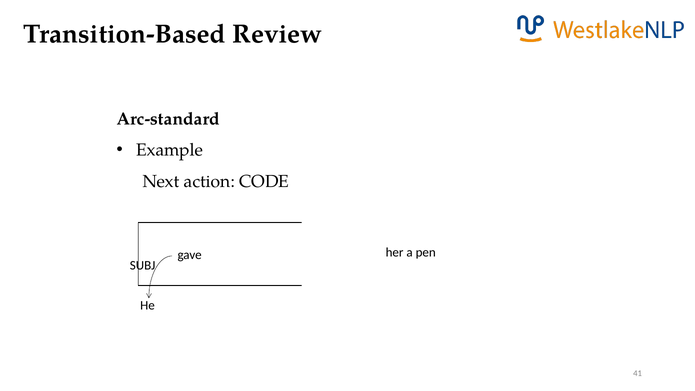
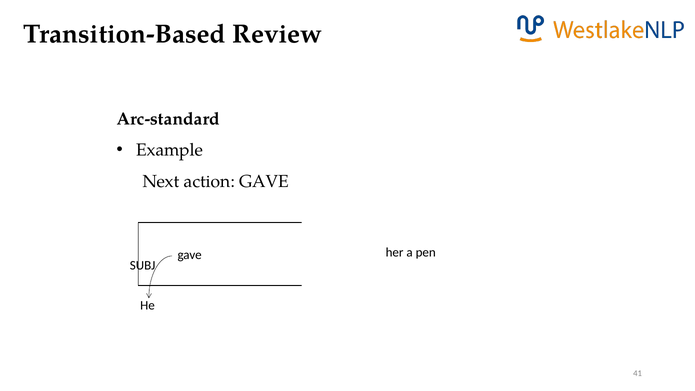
action CODE: CODE -> GAVE
